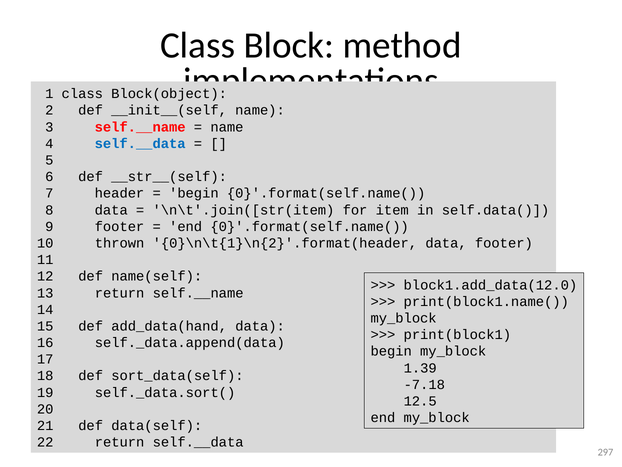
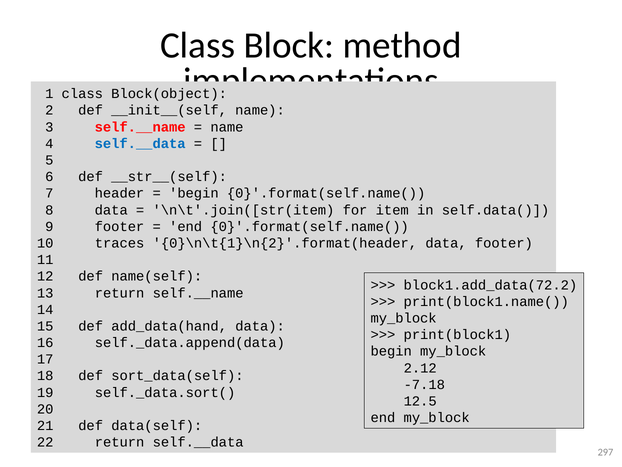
thrown: thrown -> traces
block1.add_data(12.0: block1.add_data(12.0 -> block1.add_data(72.2
1.39: 1.39 -> 2.12
